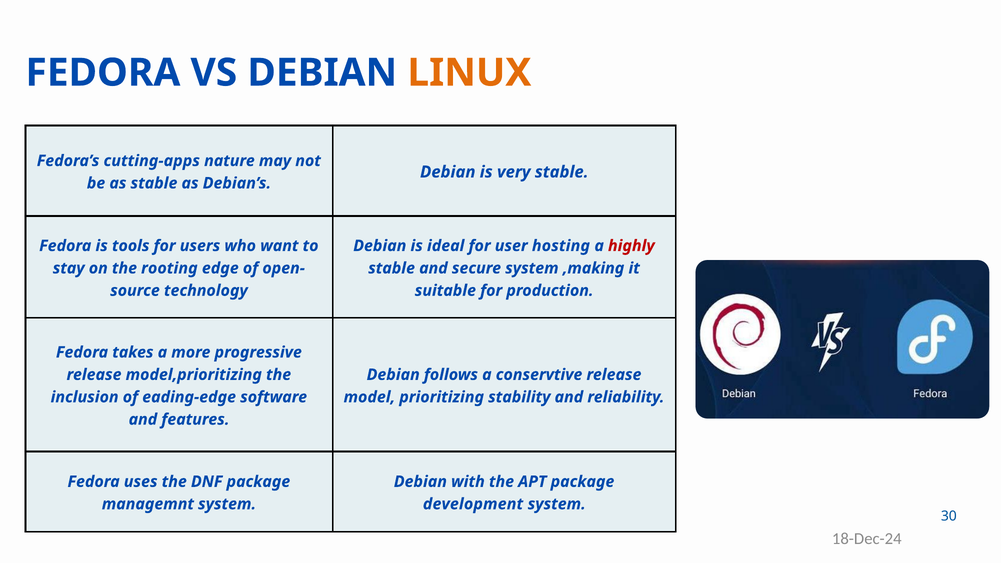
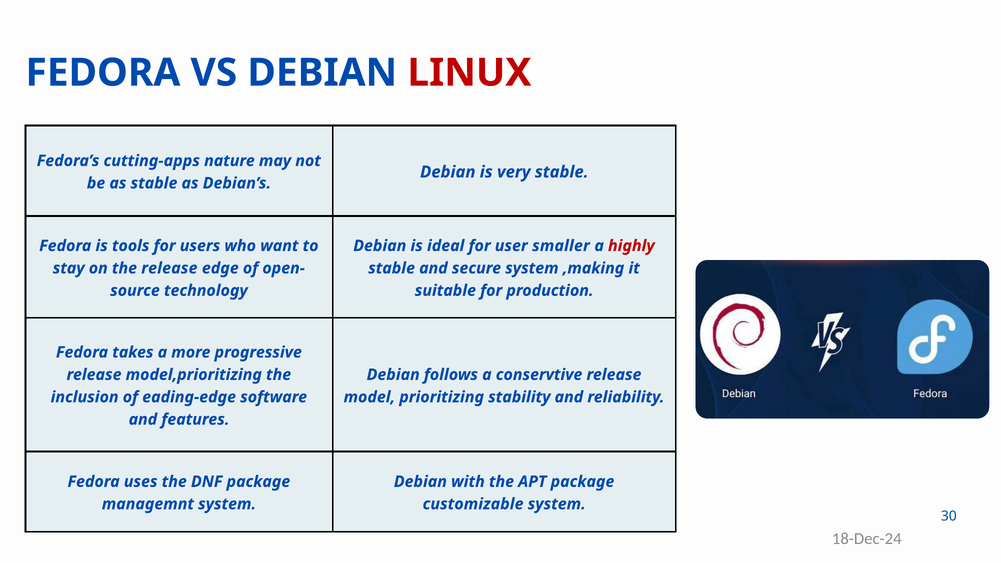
LINUX colour: orange -> red
hosting: hosting -> smaller
the rooting: rooting -> release
development: development -> customizable
